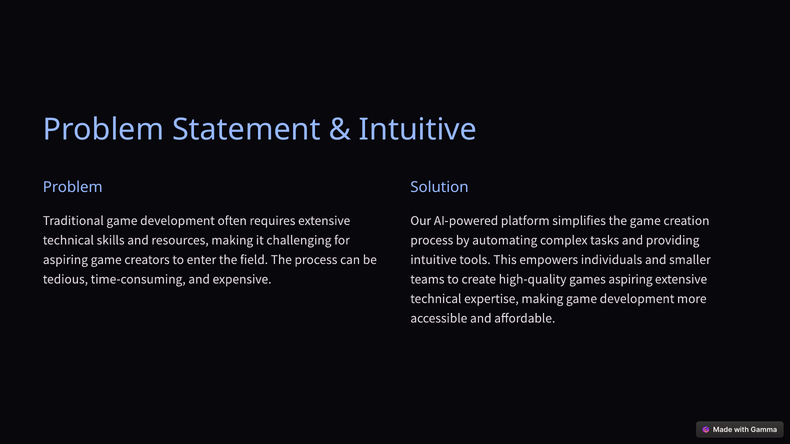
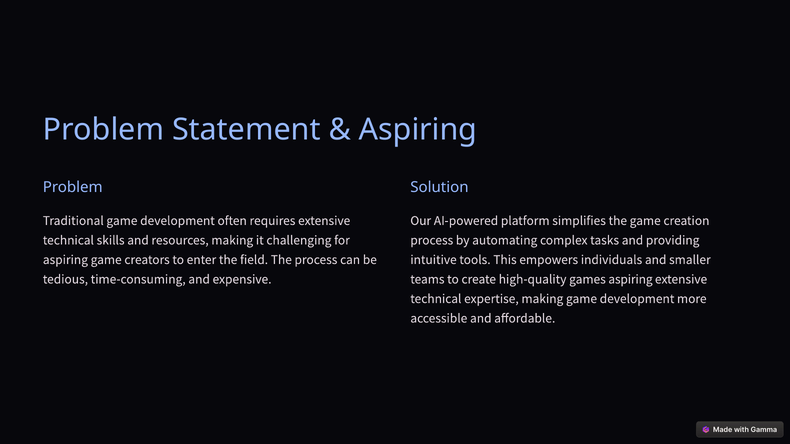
Intuitive at (418, 130): Intuitive -> Aspiring
